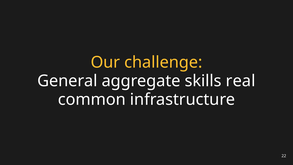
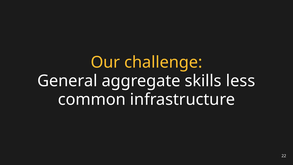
real: real -> less
